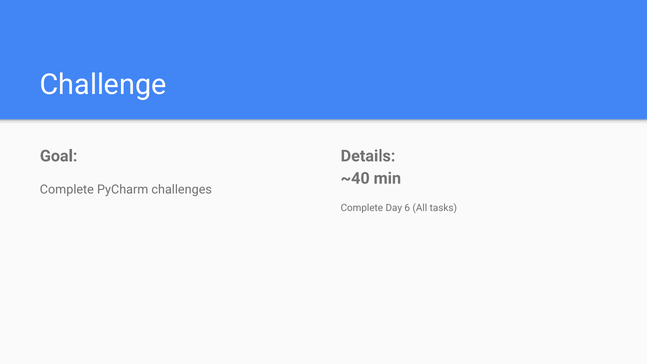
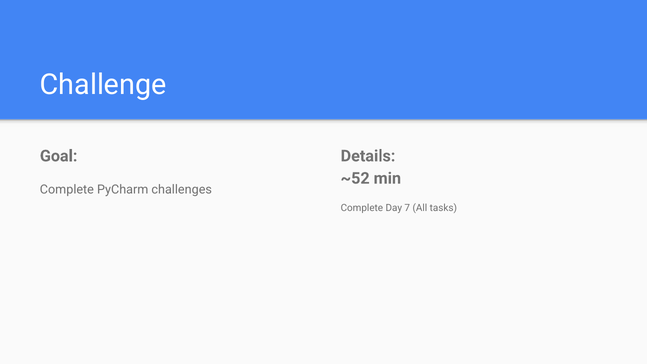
~40: ~40 -> ~52
6: 6 -> 7
